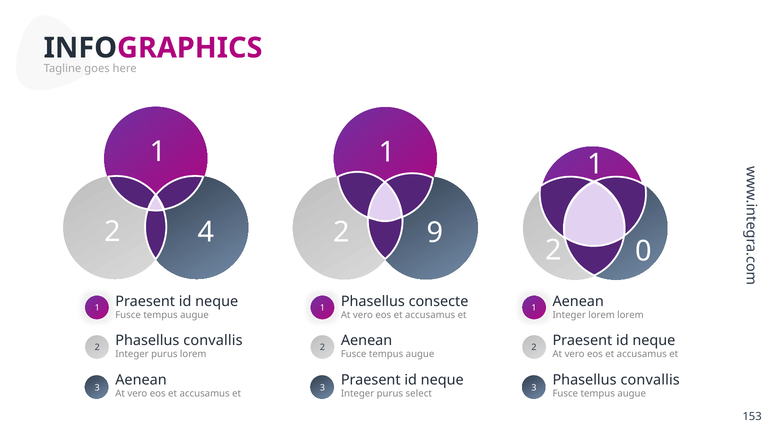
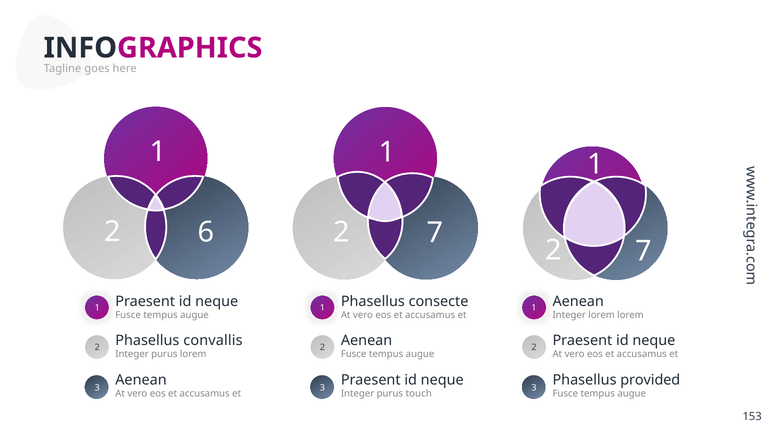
4: 4 -> 6
9 at (435, 233): 9 -> 7
0 at (644, 251): 0 -> 7
convallis at (650, 380): convallis -> provided
select: select -> touch
